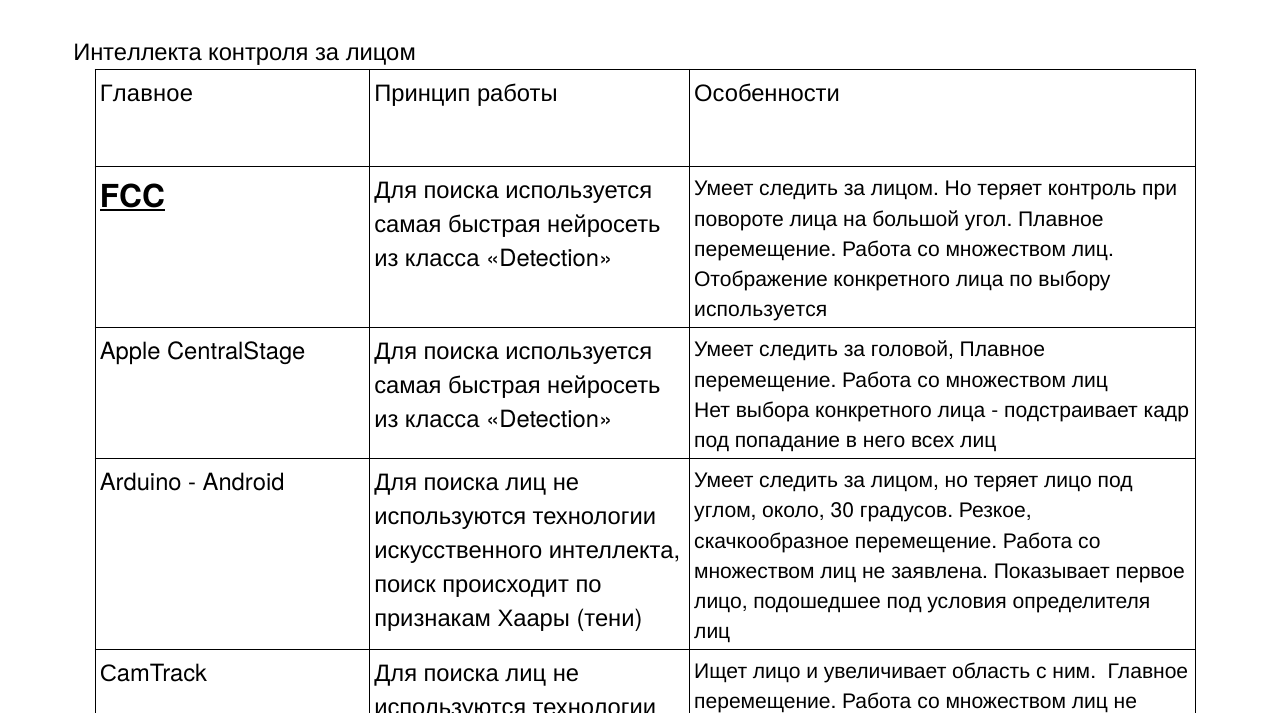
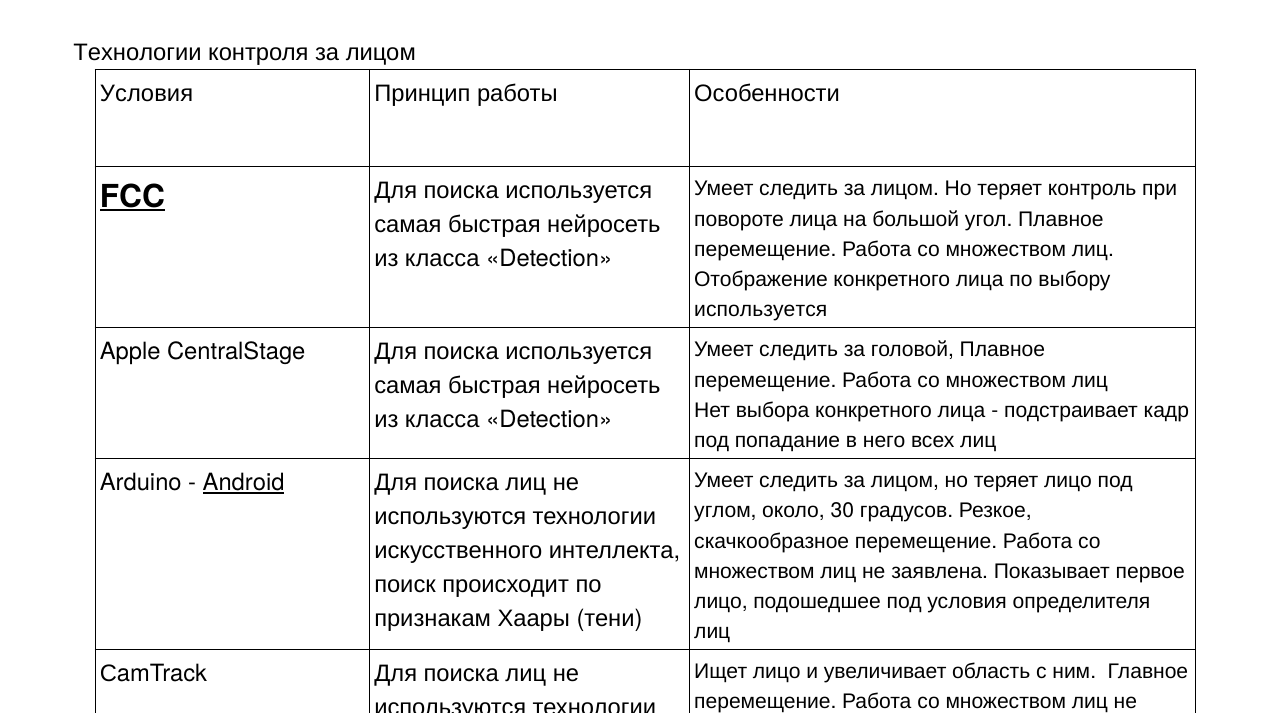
Интеллекта at (138, 53): Интеллекта -> Технологии
Главное at (146, 94): Главное -> Условия
Android underline: none -> present
